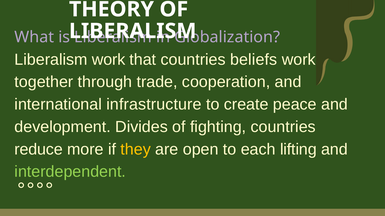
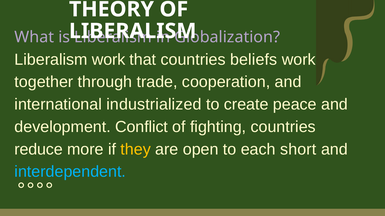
infrastructure: infrastructure -> industrialized
Divides: Divides -> Conflict
lifting: lifting -> short
interdependent colour: light green -> light blue
